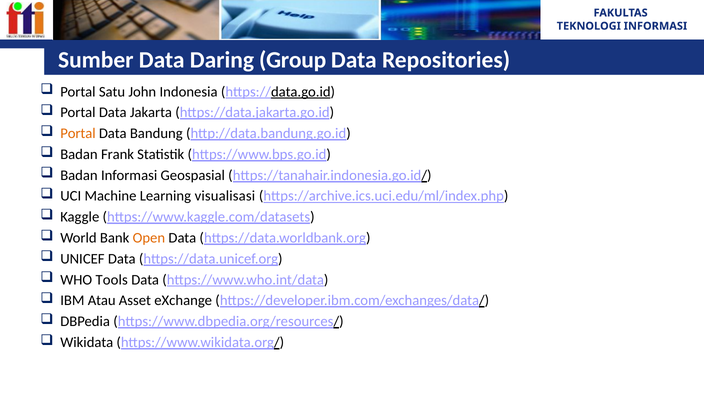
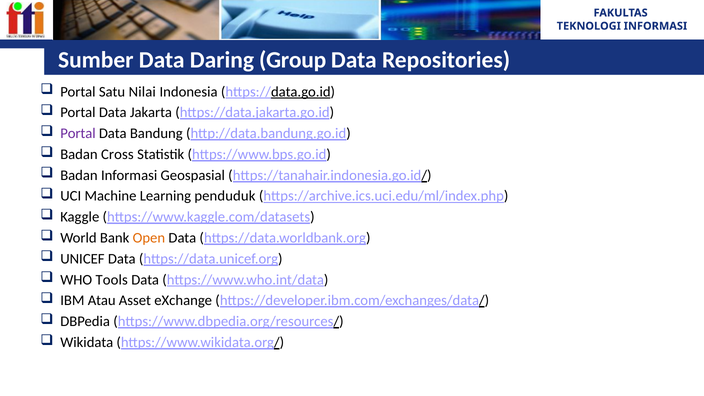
John: John -> Nilai
Portal at (78, 133) colour: orange -> purple
Frank: Frank -> Cross
visualisasi: visualisasi -> penduduk
